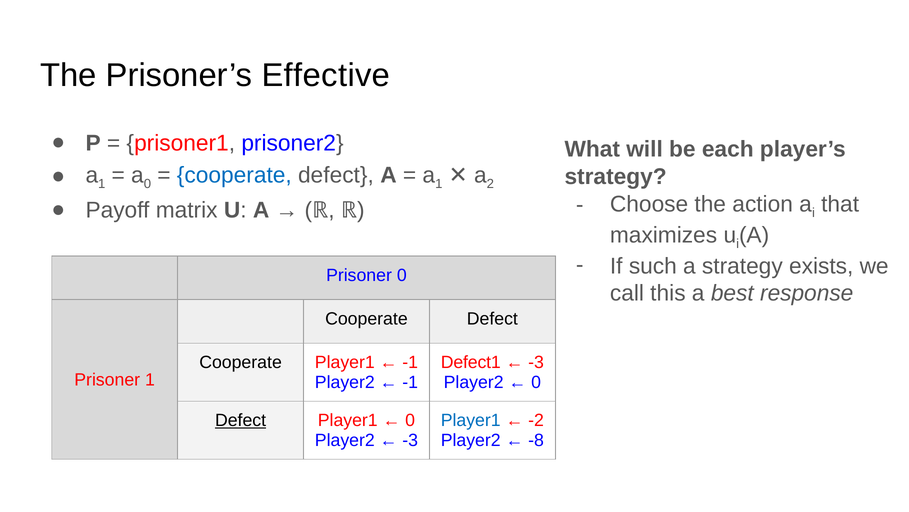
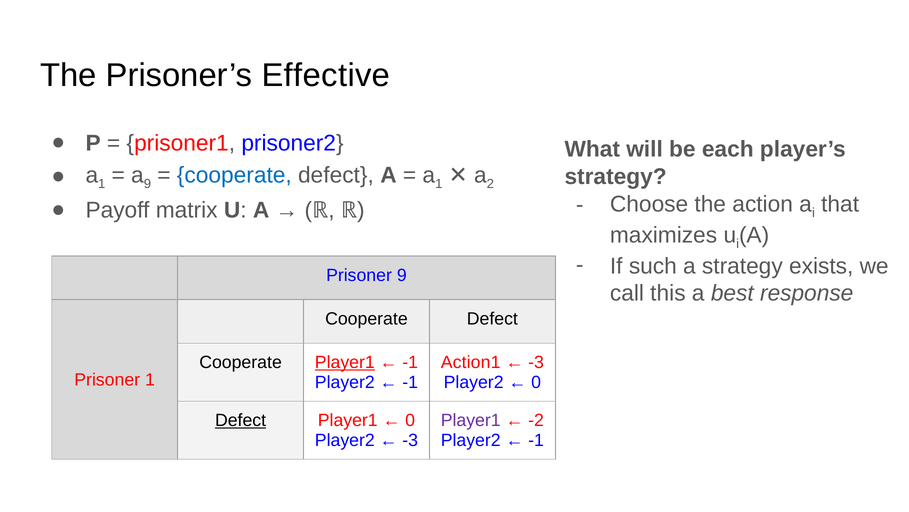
a 0: 0 -> 9
Prisoner 0: 0 -> 9
Player1 at (345, 362) underline: none -> present
Defect1: Defect1 -> Action1
Player1 at (471, 420) colour: blue -> purple
-8 at (536, 440): -8 -> -1
